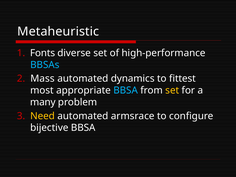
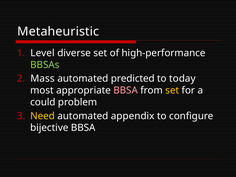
Fonts: Fonts -> Level
BBSAs colour: light blue -> light green
dynamics: dynamics -> predicted
fittest: fittest -> today
BBSA at (126, 90) colour: light blue -> pink
many: many -> could
armsrace: armsrace -> appendix
